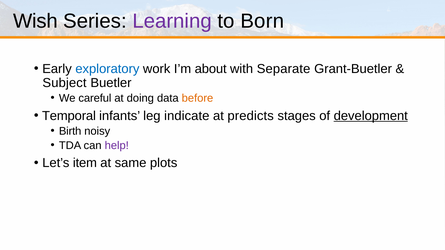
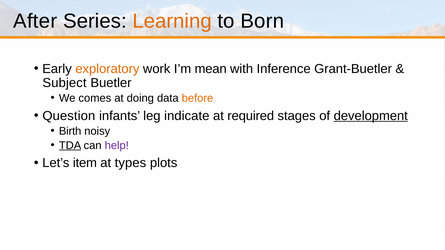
Wish: Wish -> After
Learning colour: purple -> orange
exploratory colour: blue -> orange
about: about -> mean
Separate: Separate -> Inference
careful: careful -> comes
Temporal: Temporal -> Question
predicts: predicts -> required
TDA underline: none -> present
same: same -> types
